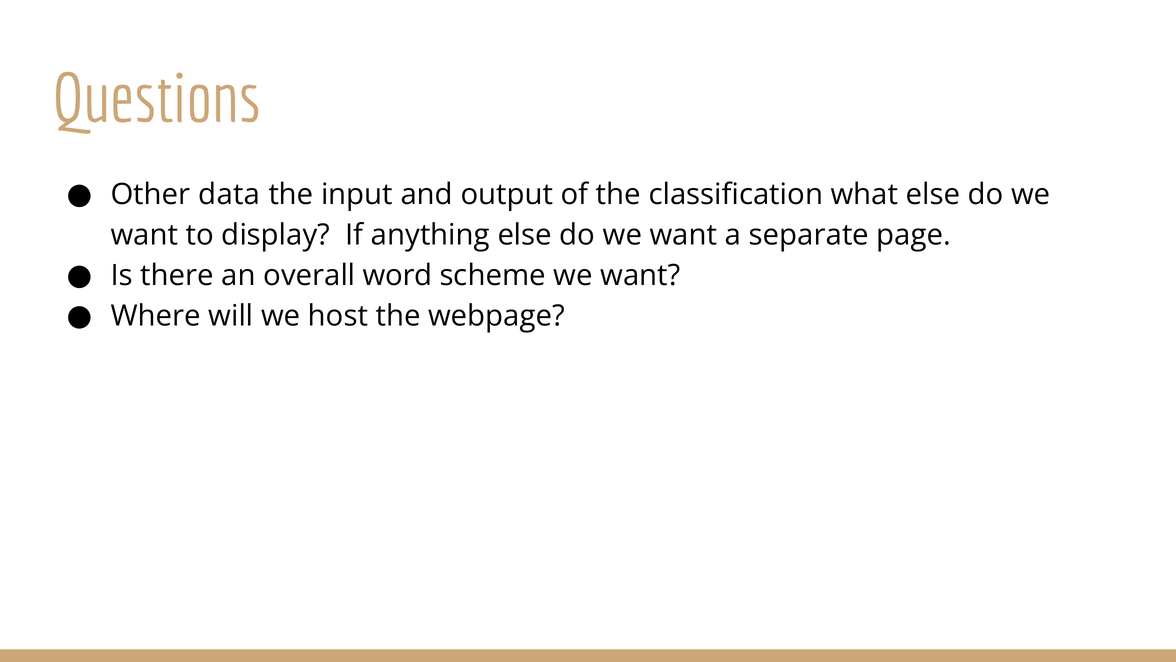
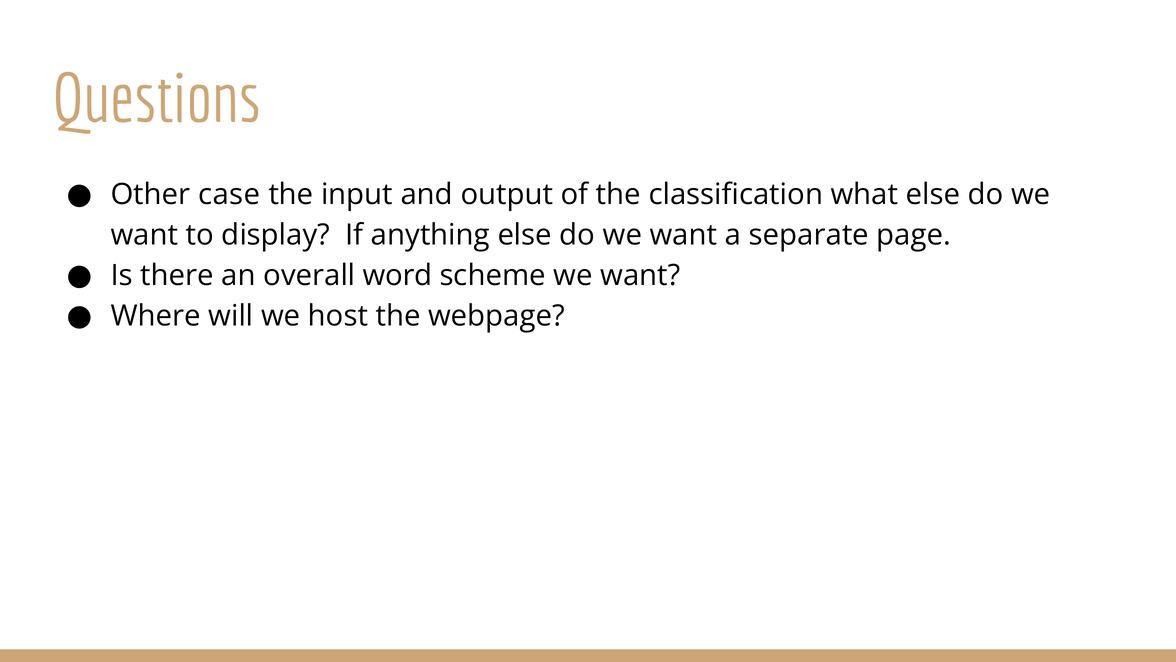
data: data -> case
